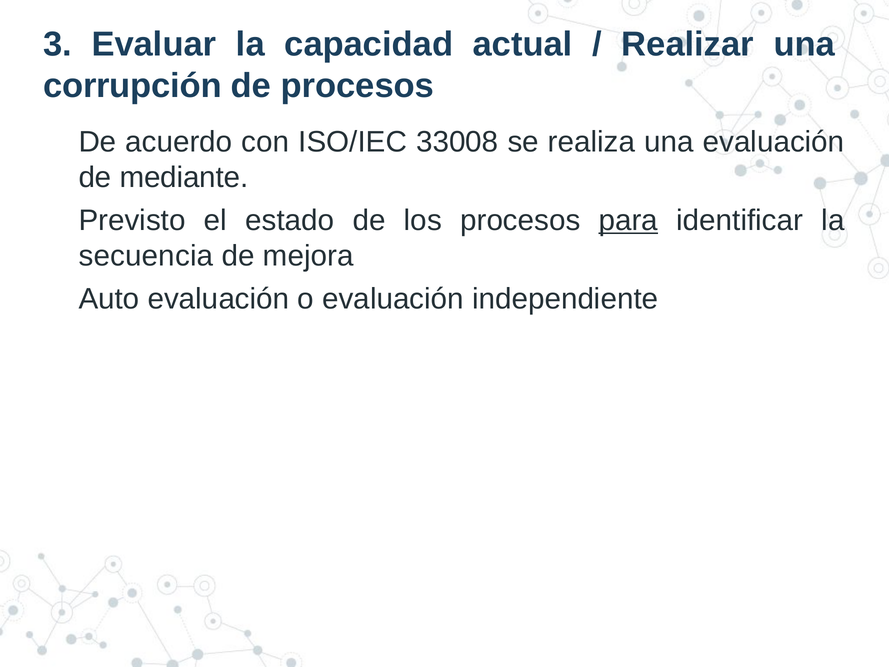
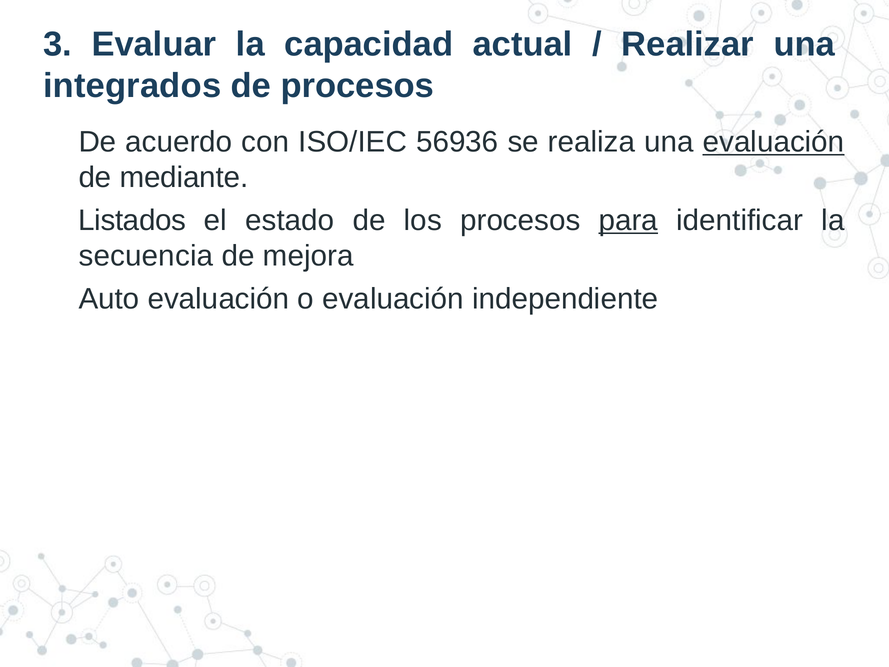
corrupción: corrupción -> integrados
33008: 33008 -> 56936
evaluación at (774, 142) underline: none -> present
Previsto: Previsto -> Listados
